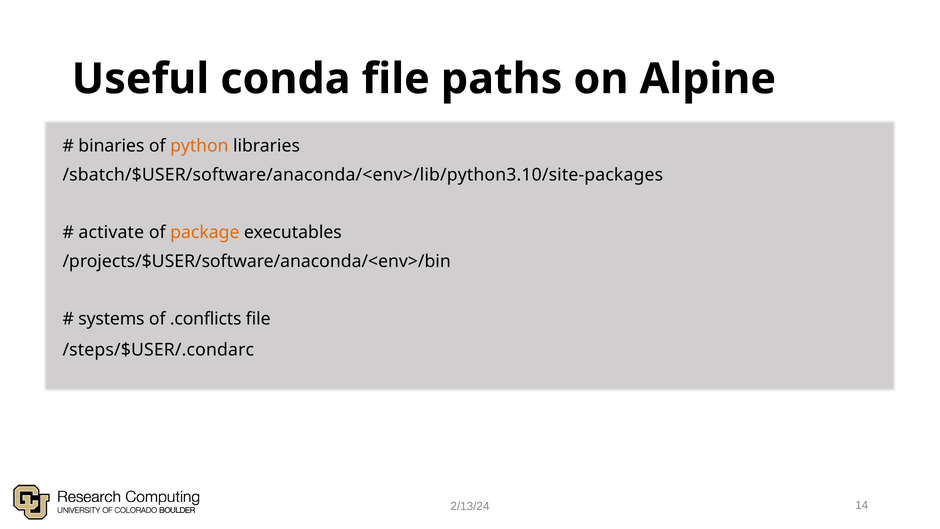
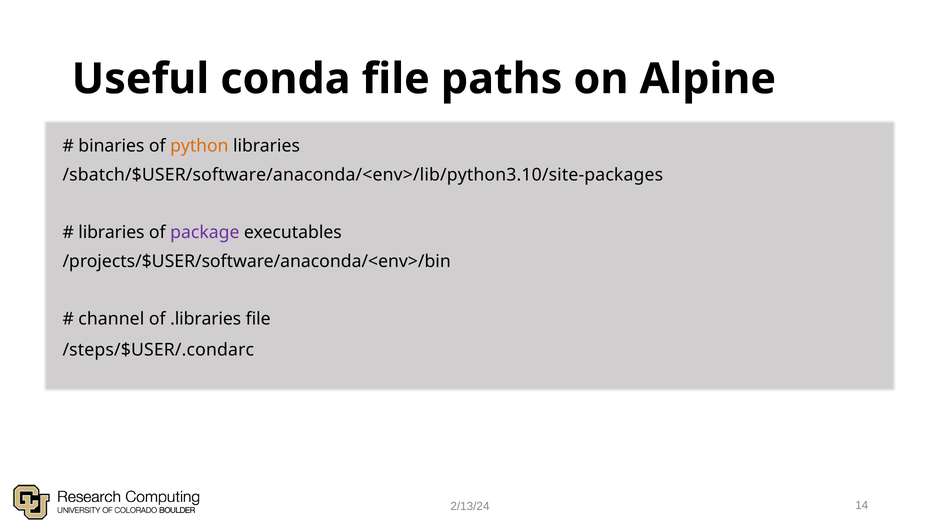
activate at (111, 233): activate -> libraries
package colour: orange -> purple
systems: systems -> channel
.conflicts: .conflicts -> .libraries
